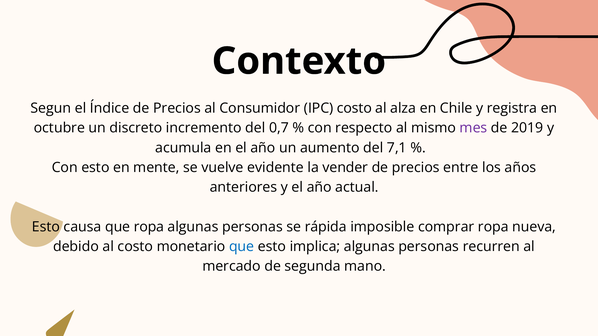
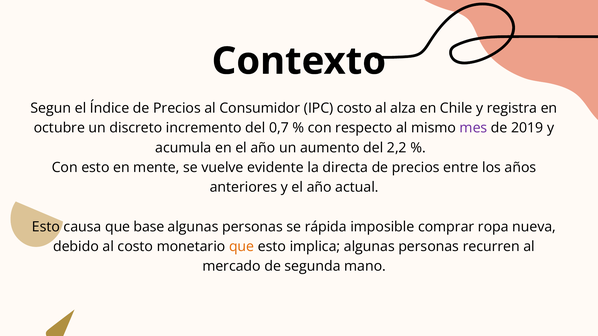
7,1: 7,1 -> 2,2
vender: vender -> directa
que ropa: ropa -> base
que at (242, 247) colour: blue -> orange
